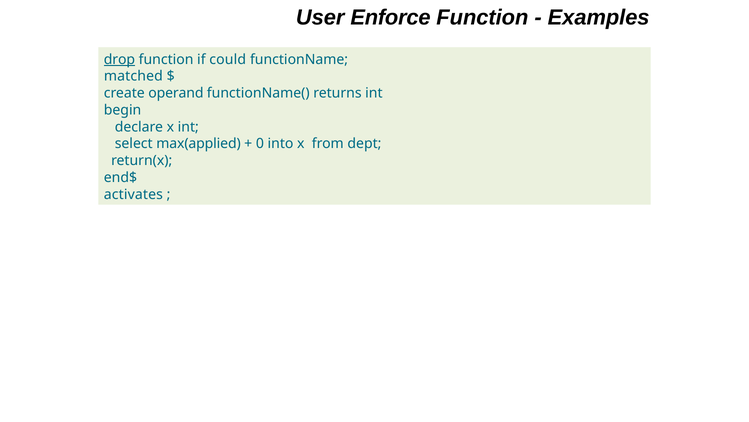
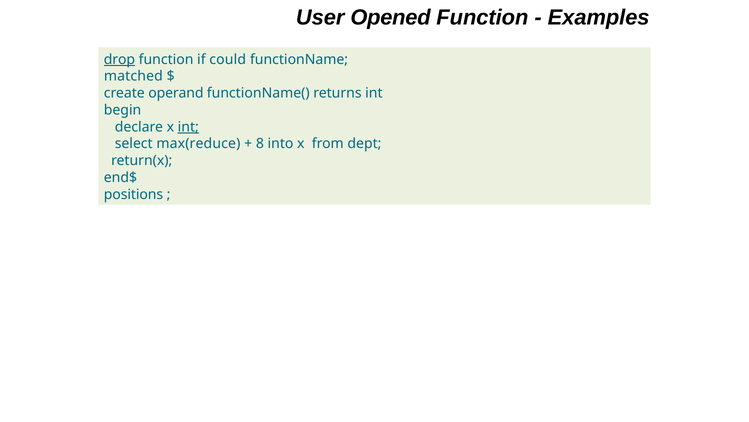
Enforce: Enforce -> Opened
int at (188, 127) underline: none -> present
max(applied: max(applied -> max(reduce
0: 0 -> 8
activates: activates -> positions
